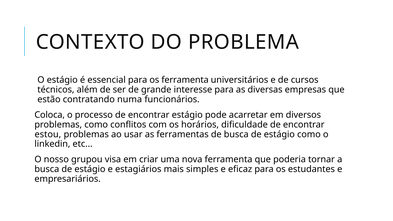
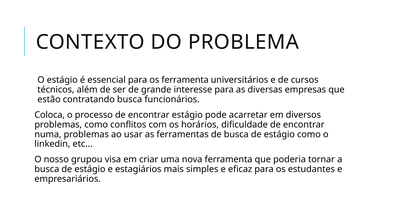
contratando numa: numa -> busca
estou: estou -> numa
